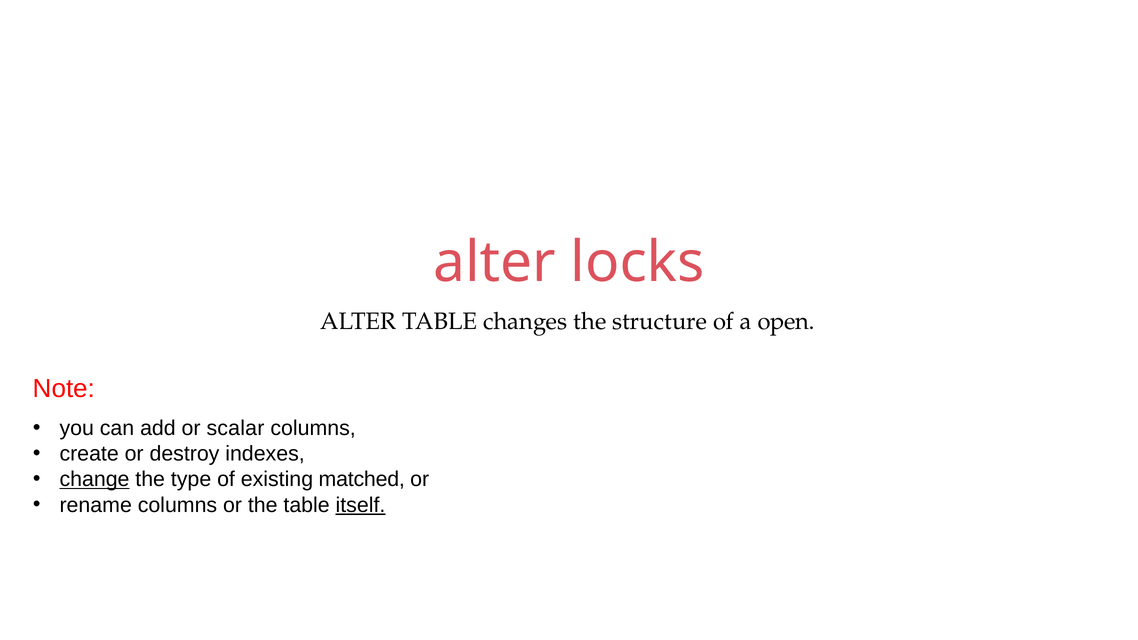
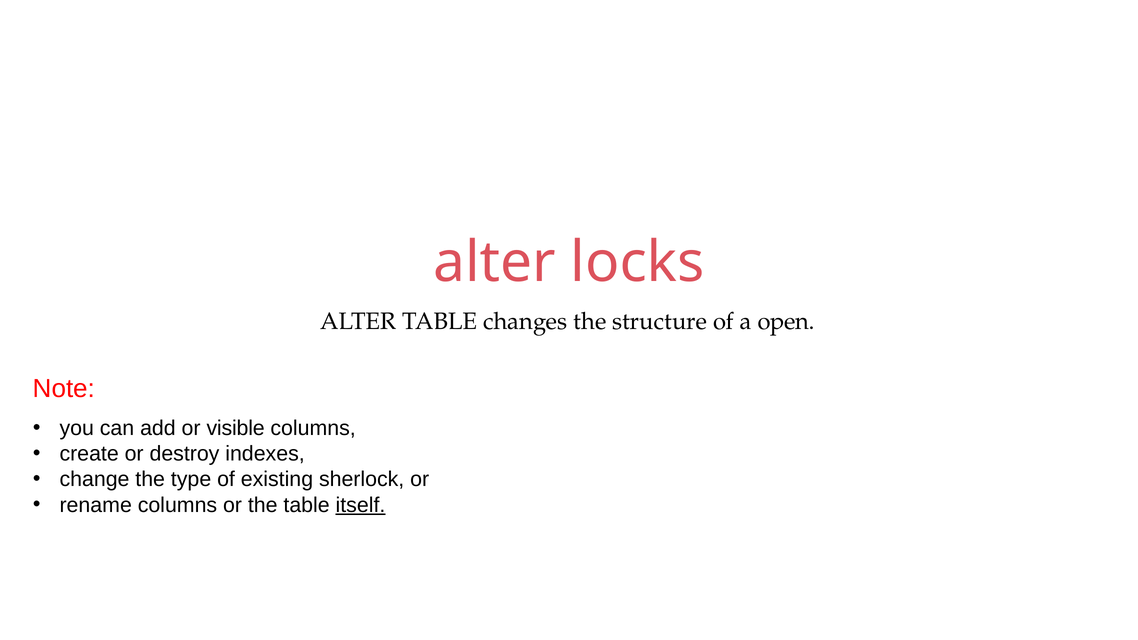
scalar: scalar -> visible
change underline: present -> none
matched: matched -> sherlock
